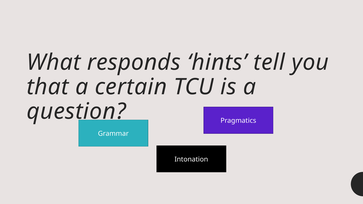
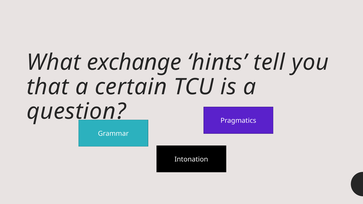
responds: responds -> exchange
